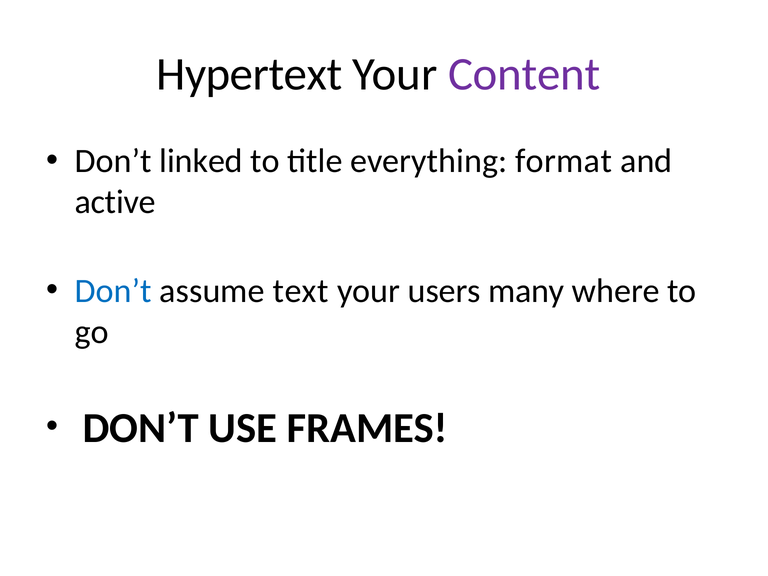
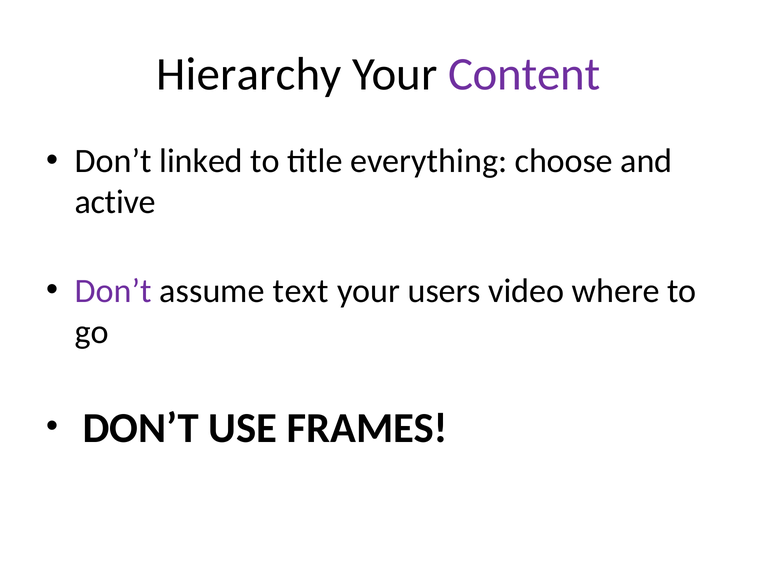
Hypertext: Hypertext -> Hierarchy
format: format -> choose
Don’t at (113, 291) colour: blue -> purple
many: many -> video
